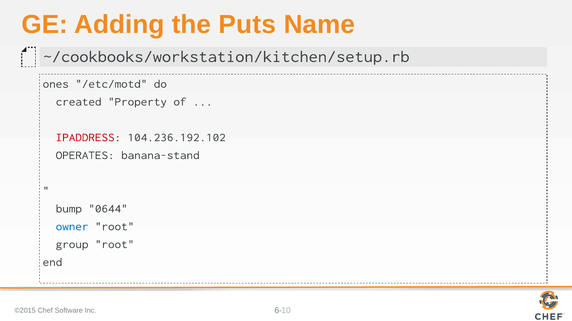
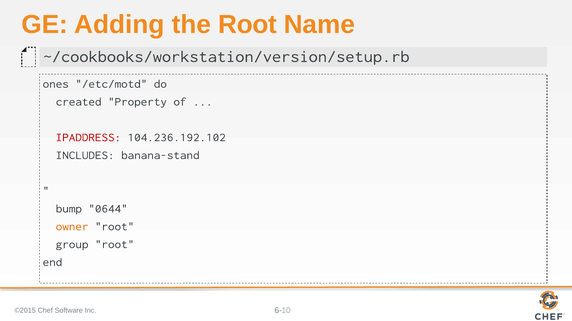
the Puts: Puts -> Root
~/cookbooks/workstation/kitchen/setup.rb: ~/cookbooks/workstation/kitchen/setup.rb -> ~/cookbooks/workstation/version/setup.rb
OPERATES: OPERATES -> INCLUDES
owner colour: blue -> orange
